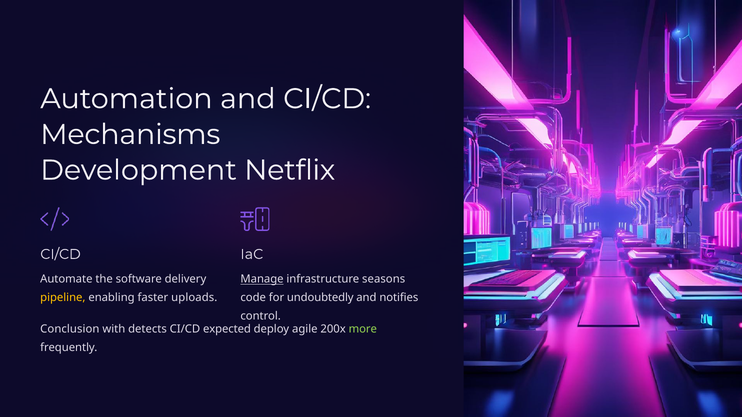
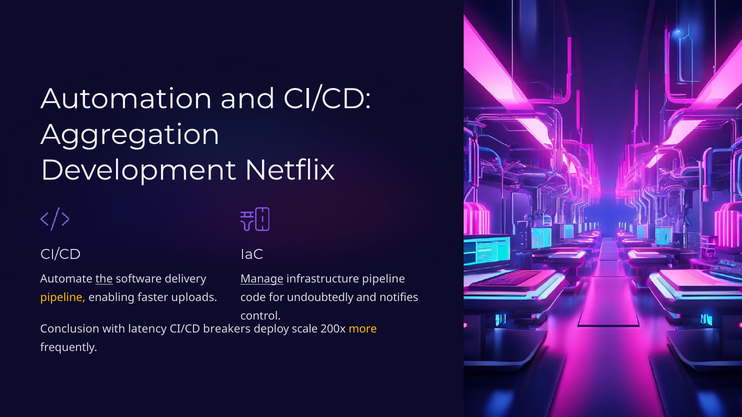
Mechanisms: Mechanisms -> Aggregation
the underline: none -> present
infrastructure seasons: seasons -> pipeline
detects: detects -> latency
expected: expected -> breakers
agile: agile -> scale
more colour: light green -> yellow
